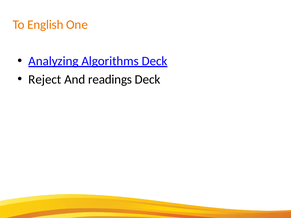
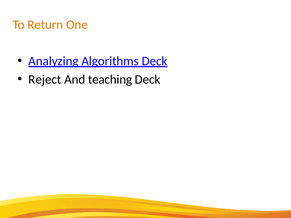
English: English -> Return
readings: readings -> teaching
